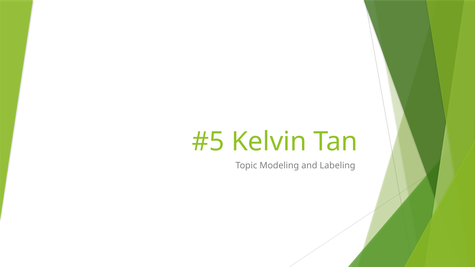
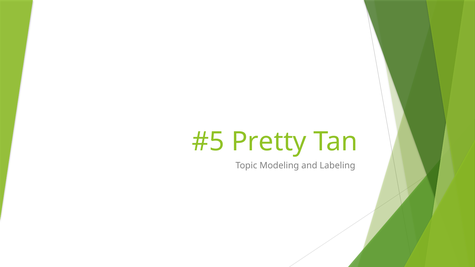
Kelvin: Kelvin -> Pretty
